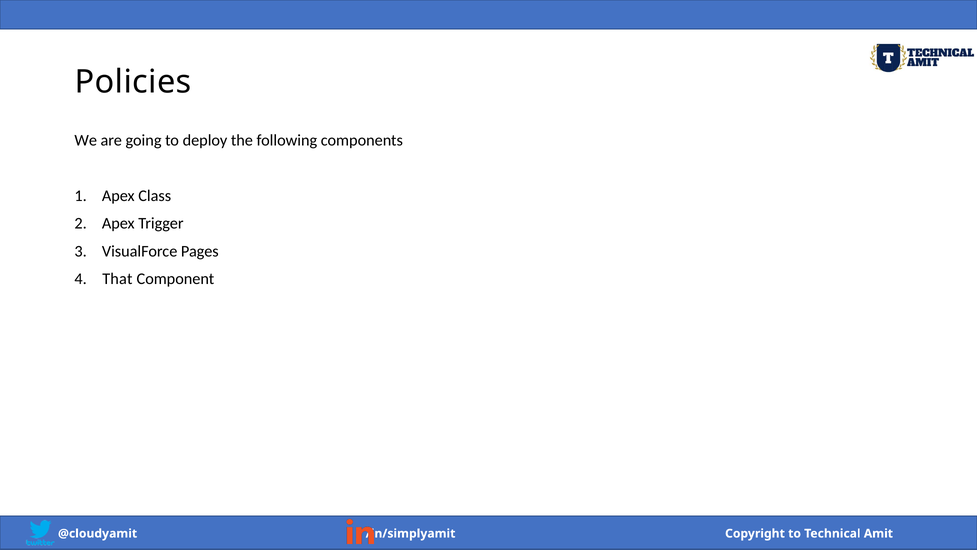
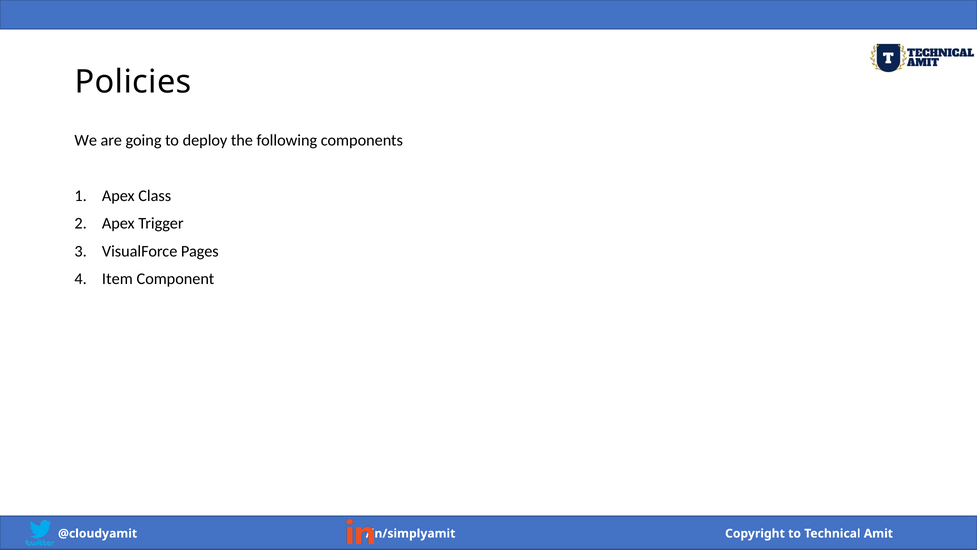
That: That -> Item
